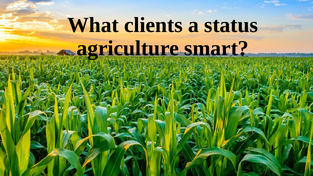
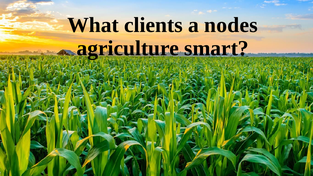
status: status -> nodes
